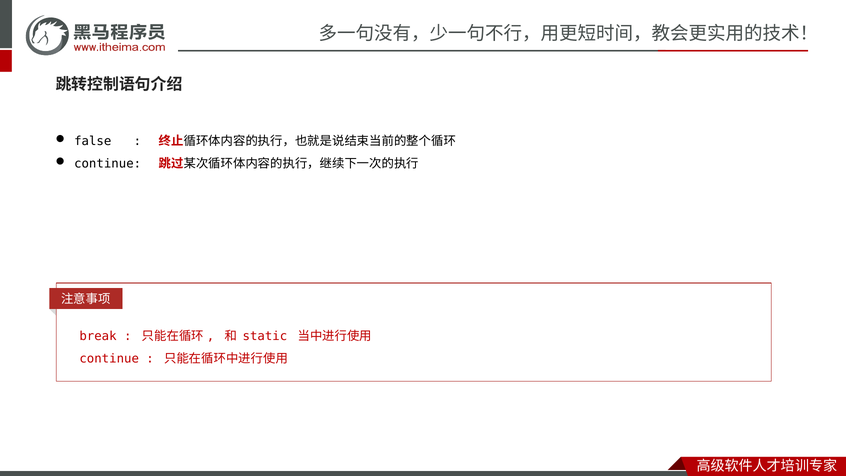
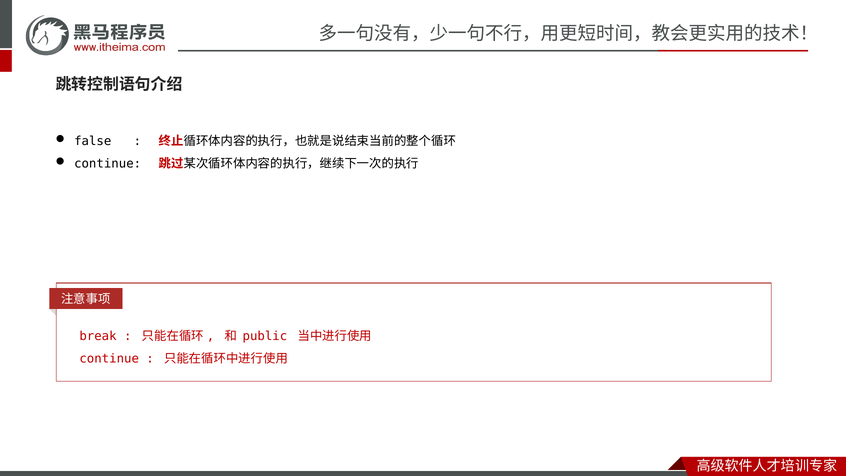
static: static -> public
